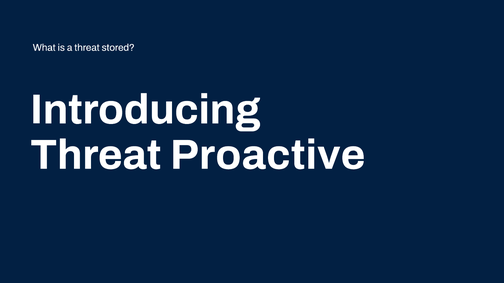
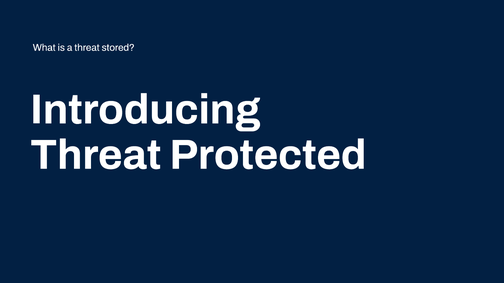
Proactive: Proactive -> Protected
